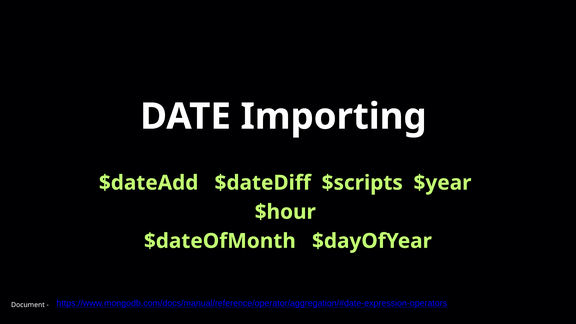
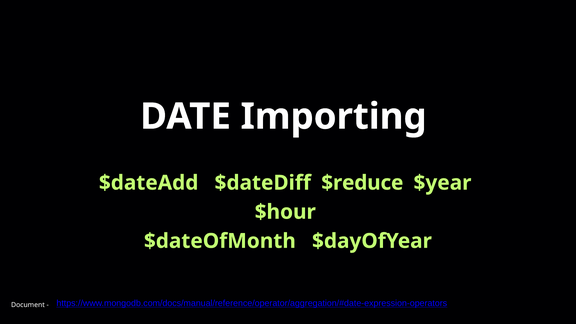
$scripts: $scripts -> $reduce
